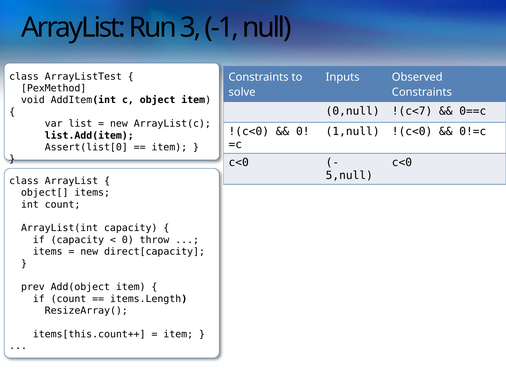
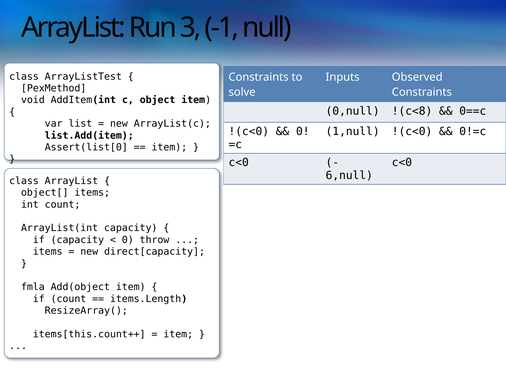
!(c<7: !(c<7 -> !(c<8
5,null: 5,null -> 6,null
prev: prev -> fmla
